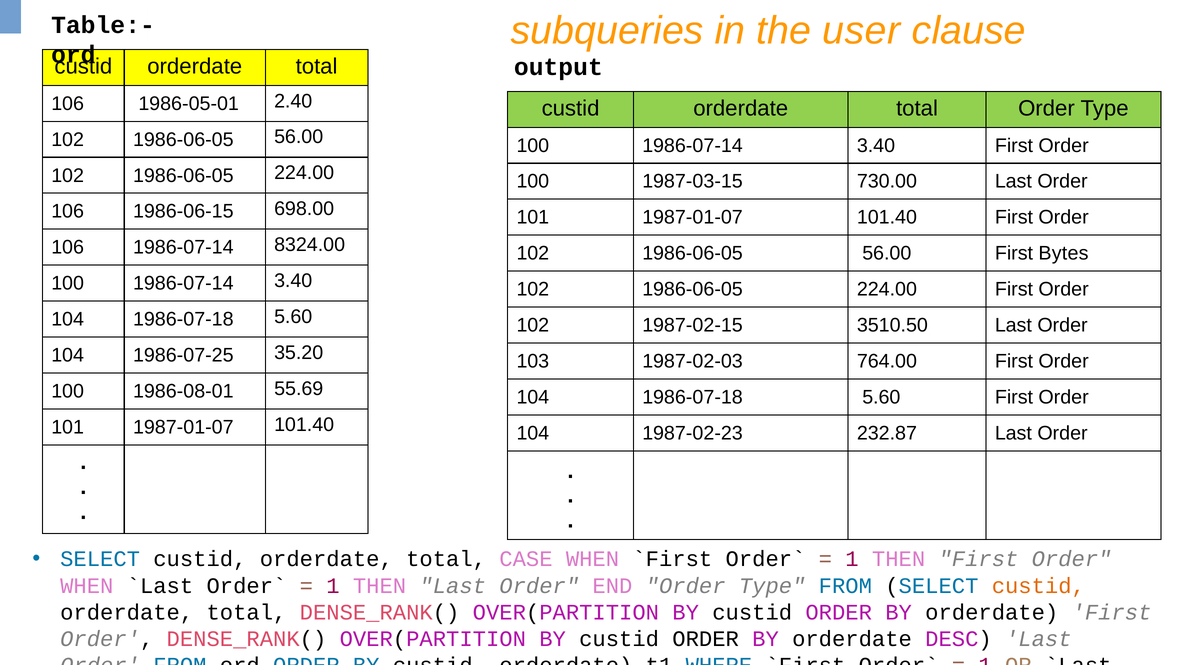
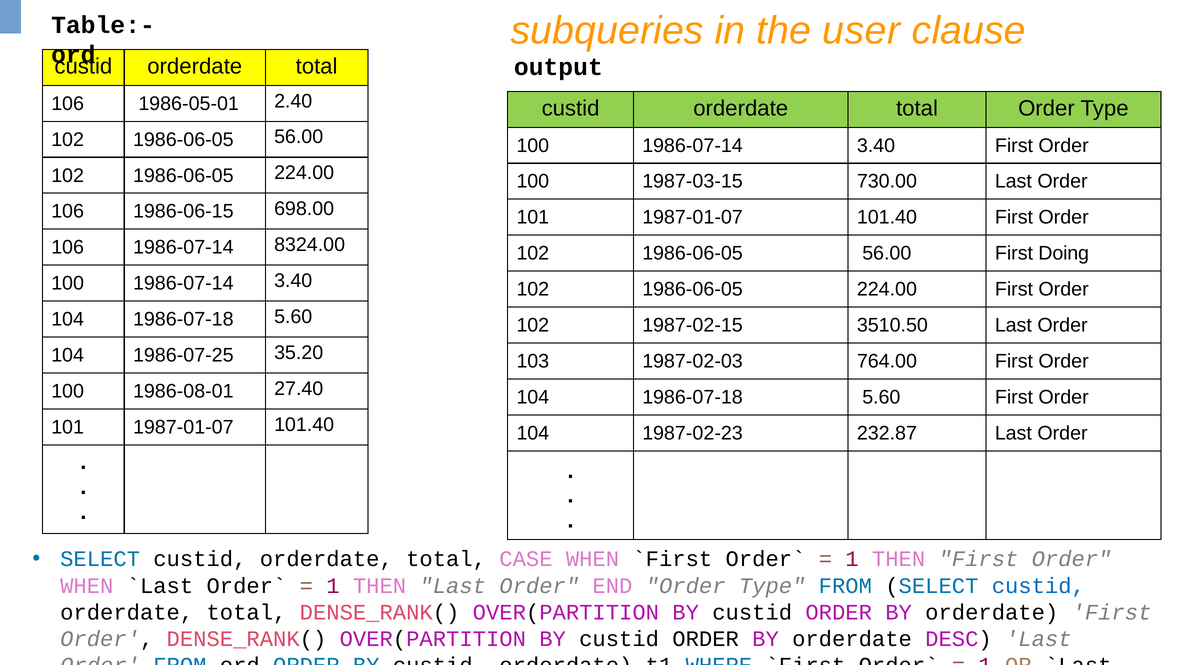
Bytes: Bytes -> Doing
55.69: 55.69 -> 27.40
custid at (1038, 586) colour: orange -> blue
